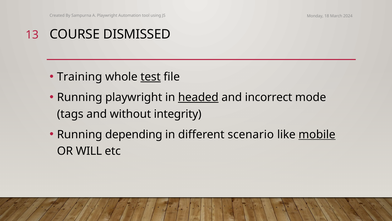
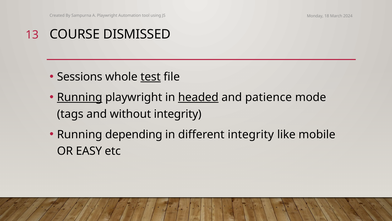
Training: Training -> Sessions
Running at (80, 97) underline: none -> present
incorrect: incorrect -> patience
different scenario: scenario -> integrity
mobile underline: present -> none
WILL: WILL -> EASY
